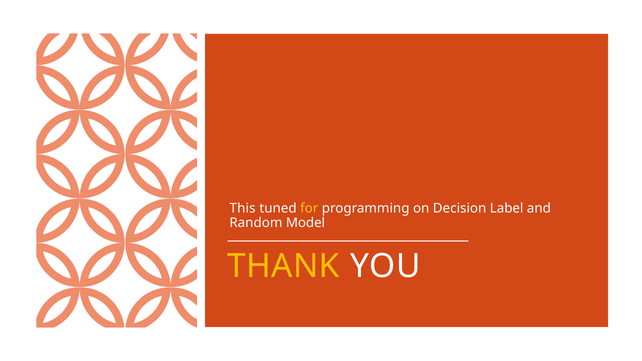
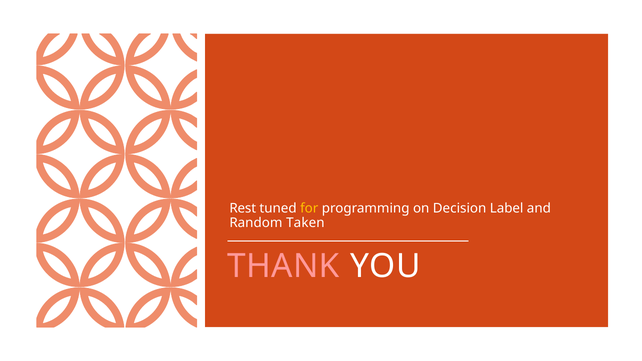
This: This -> Rest
Model: Model -> Taken
THANK colour: yellow -> pink
